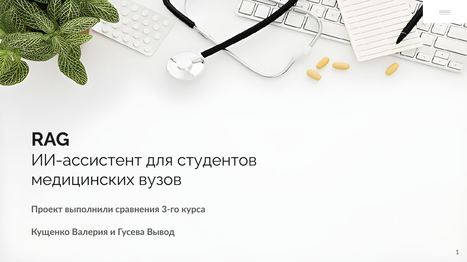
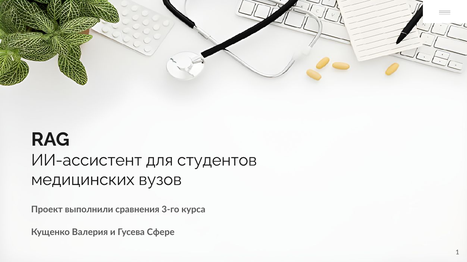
Вывод: Вывод -> Сфере
